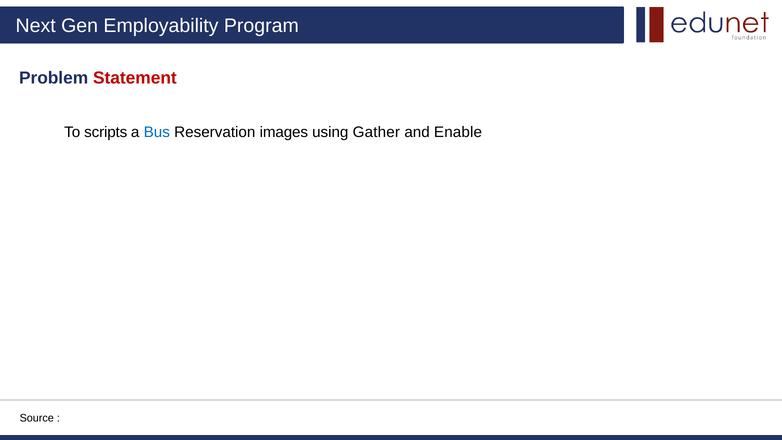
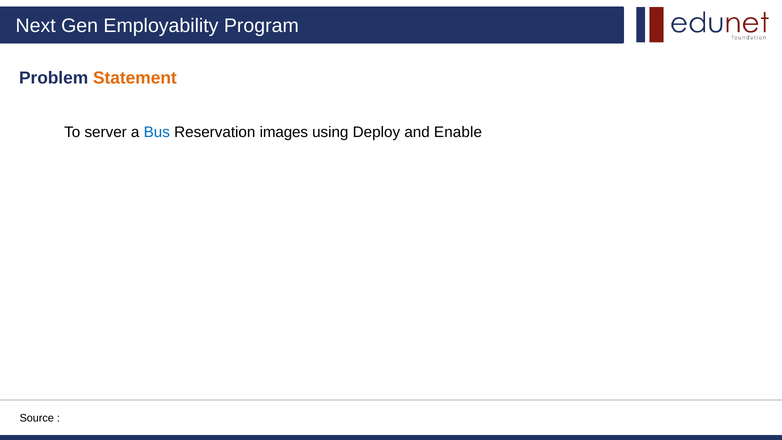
Statement colour: red -> orange
scripts: scripts -> server
Gather: Gather -> Deploy
